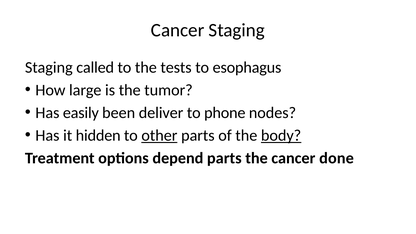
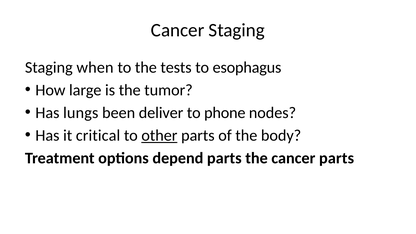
called: called -> when
easily: easily -> lungs
hidden: hidden -> critical
body underline: present -> none
cancer done: done -> parts
